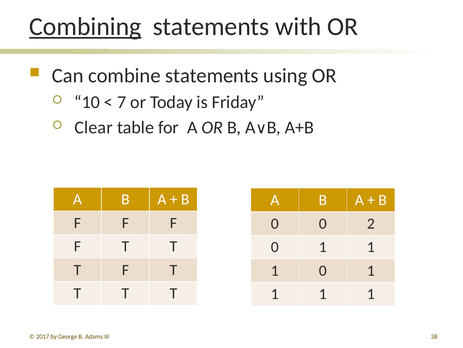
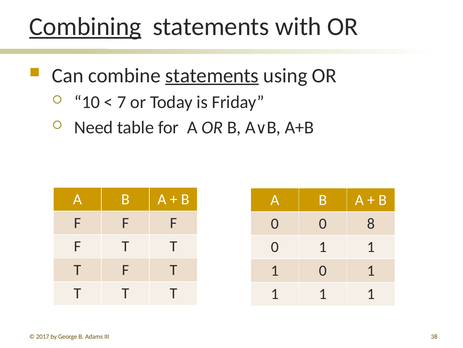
statements at (212, 75) underline: none -> present
Clear: Clear -> Need
2: 2 -> 8
